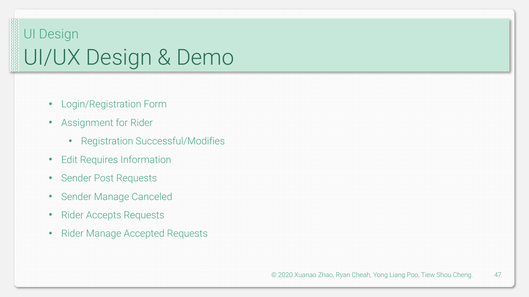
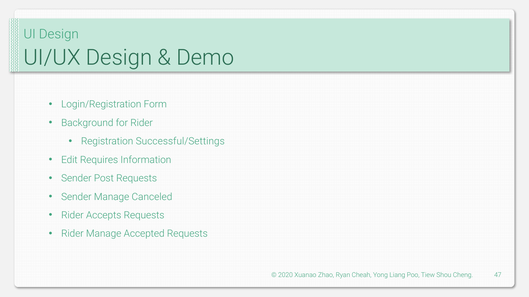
Assignment: Assignment -> Background
Successful/Modifies: Successful/Modifies -> Successful/Settings
